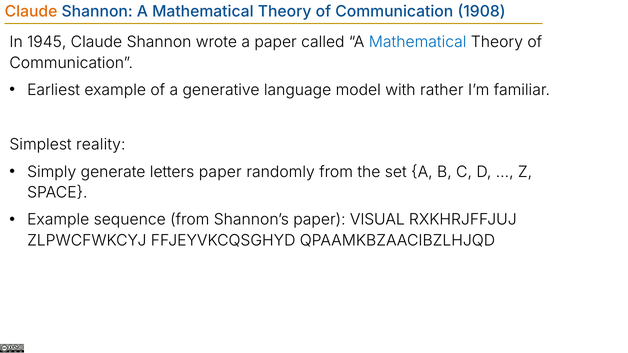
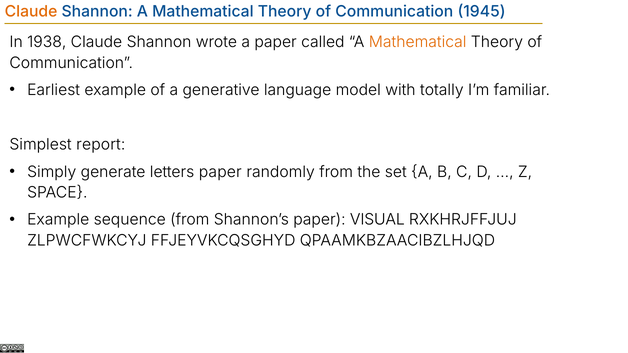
1908: 1908 -> 1945
1945: 1945 -> 1938
Mathematical at (418, 42) colour: blue -> orange
rather: rather -> totally
reality: reality -> report
